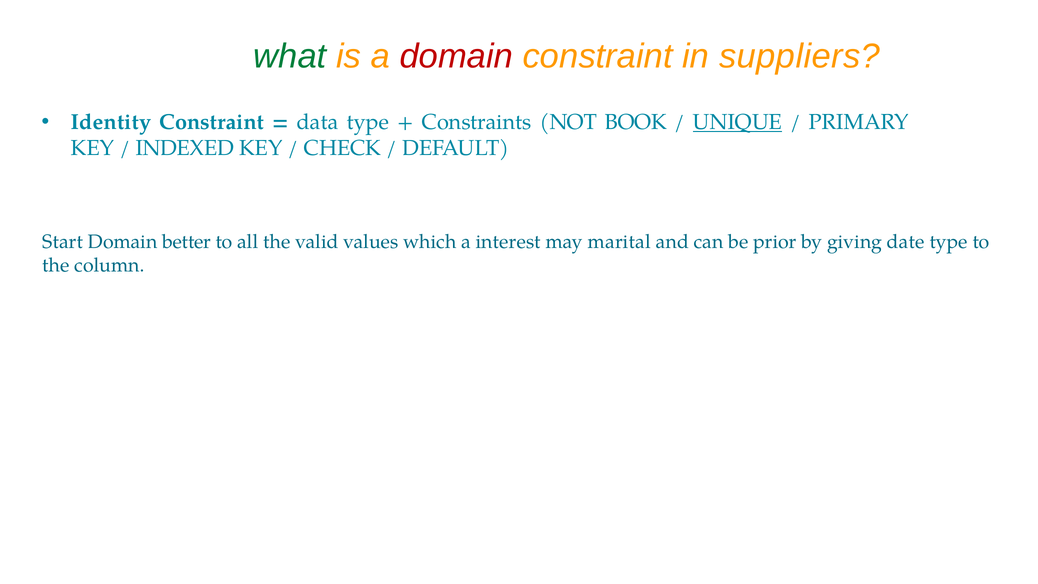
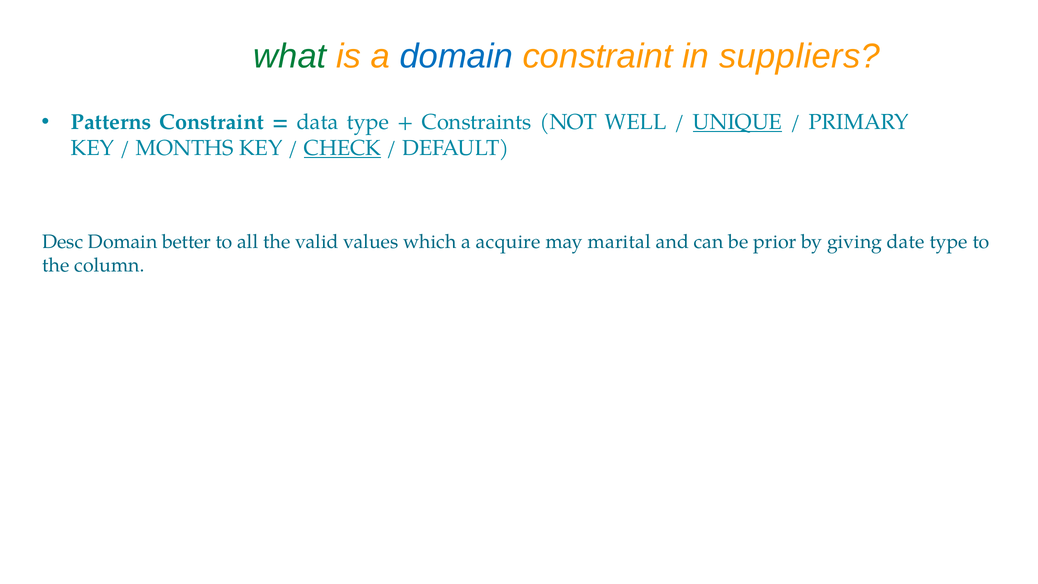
domain at (456, 56) colour: red -> blue
Identity: Identity -> Patterns
BOOK: BOOK -> WELL
INDEXED: INDEXED -> MONTHS
CHECK underline: none -> present
Start: Start -> Desc
interest: interest -> acquire
